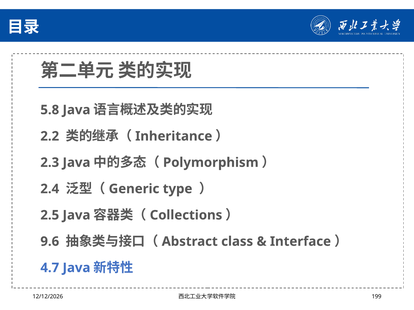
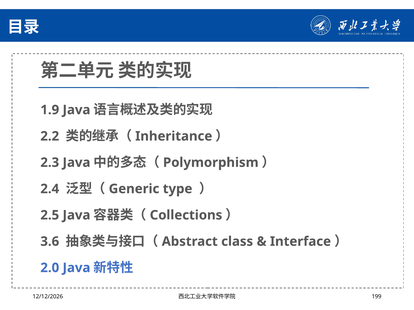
5.8: 5.8 -> 1.9
9.6: 9.6 -> 3.6
4.7: 4.7 -> 2.0
